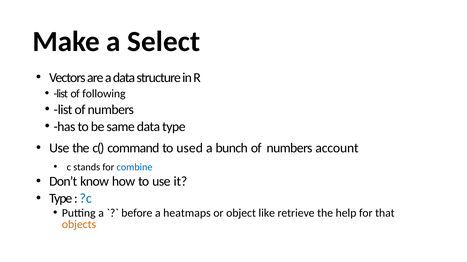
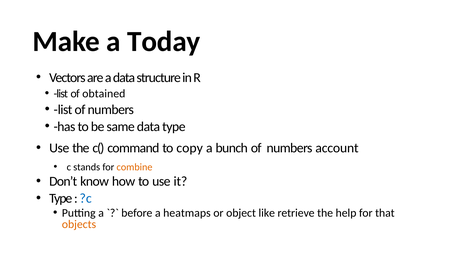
Select: Select -> Today
following: following -> obtained
used: used -> copy
combine colour: blue -> orange
